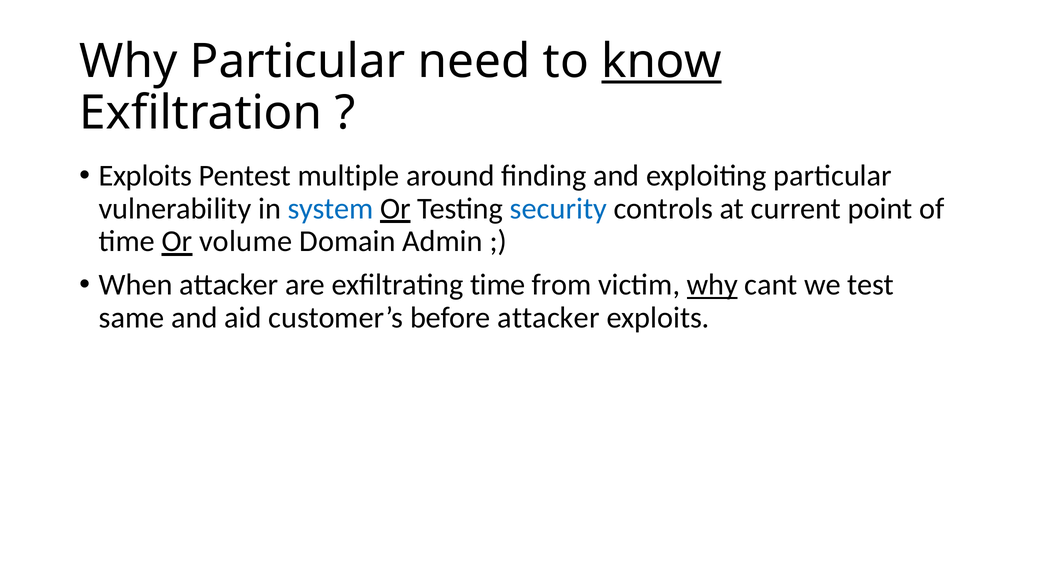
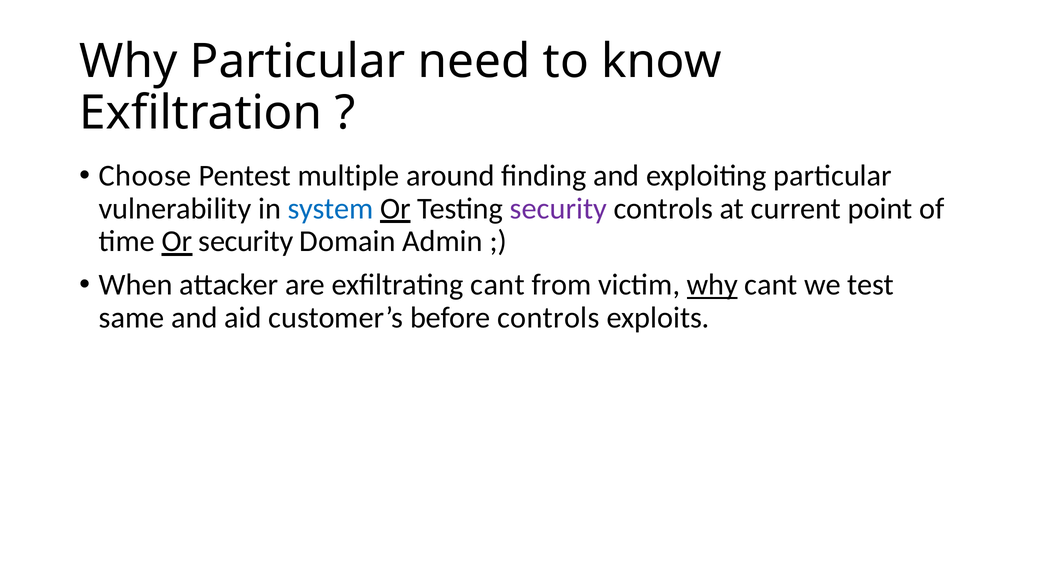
know underline: present -> none
Exploits at (145, 176): Exploits -> Choose
security at (558, 209) colour: blue -> purple
Or volume: volume -> security
exfiltrating time: time -> cant
before attacker: attacker -> controls
